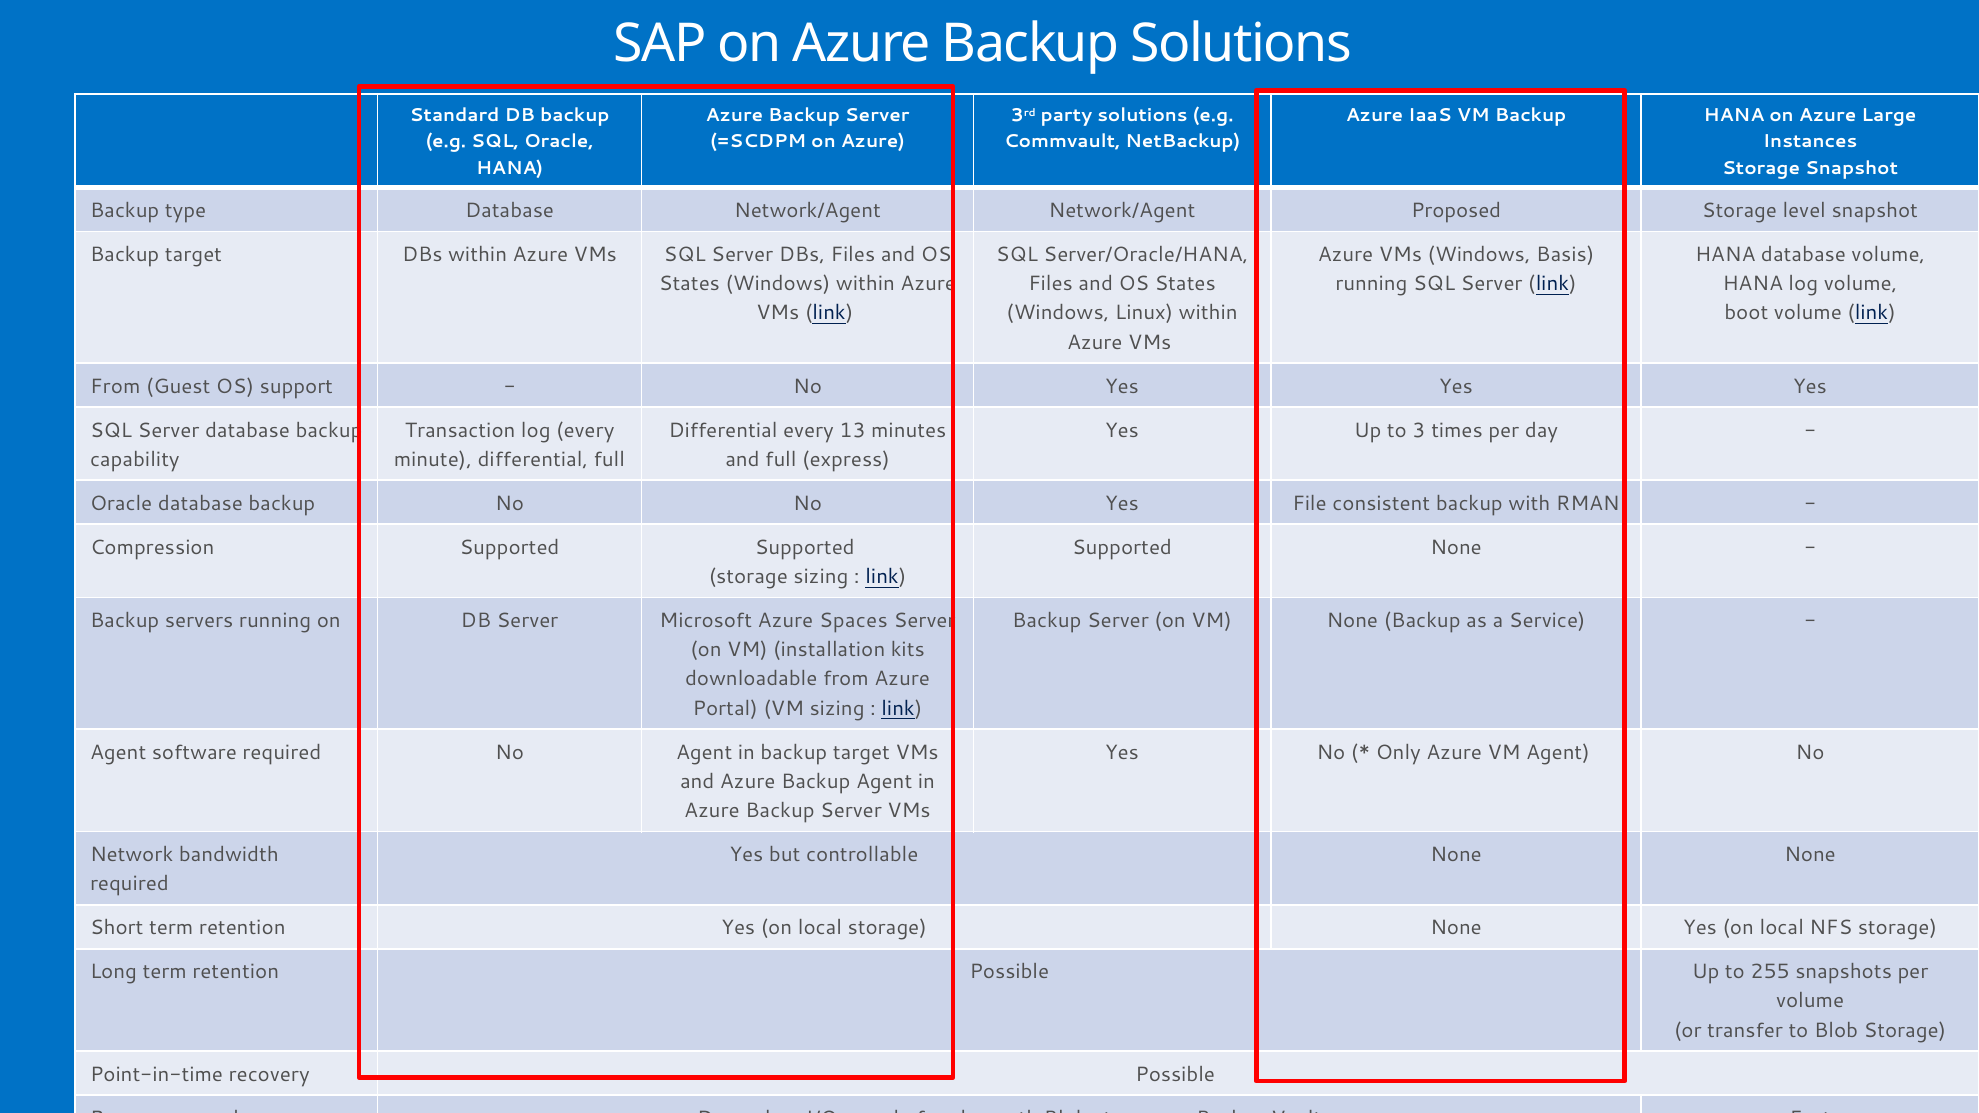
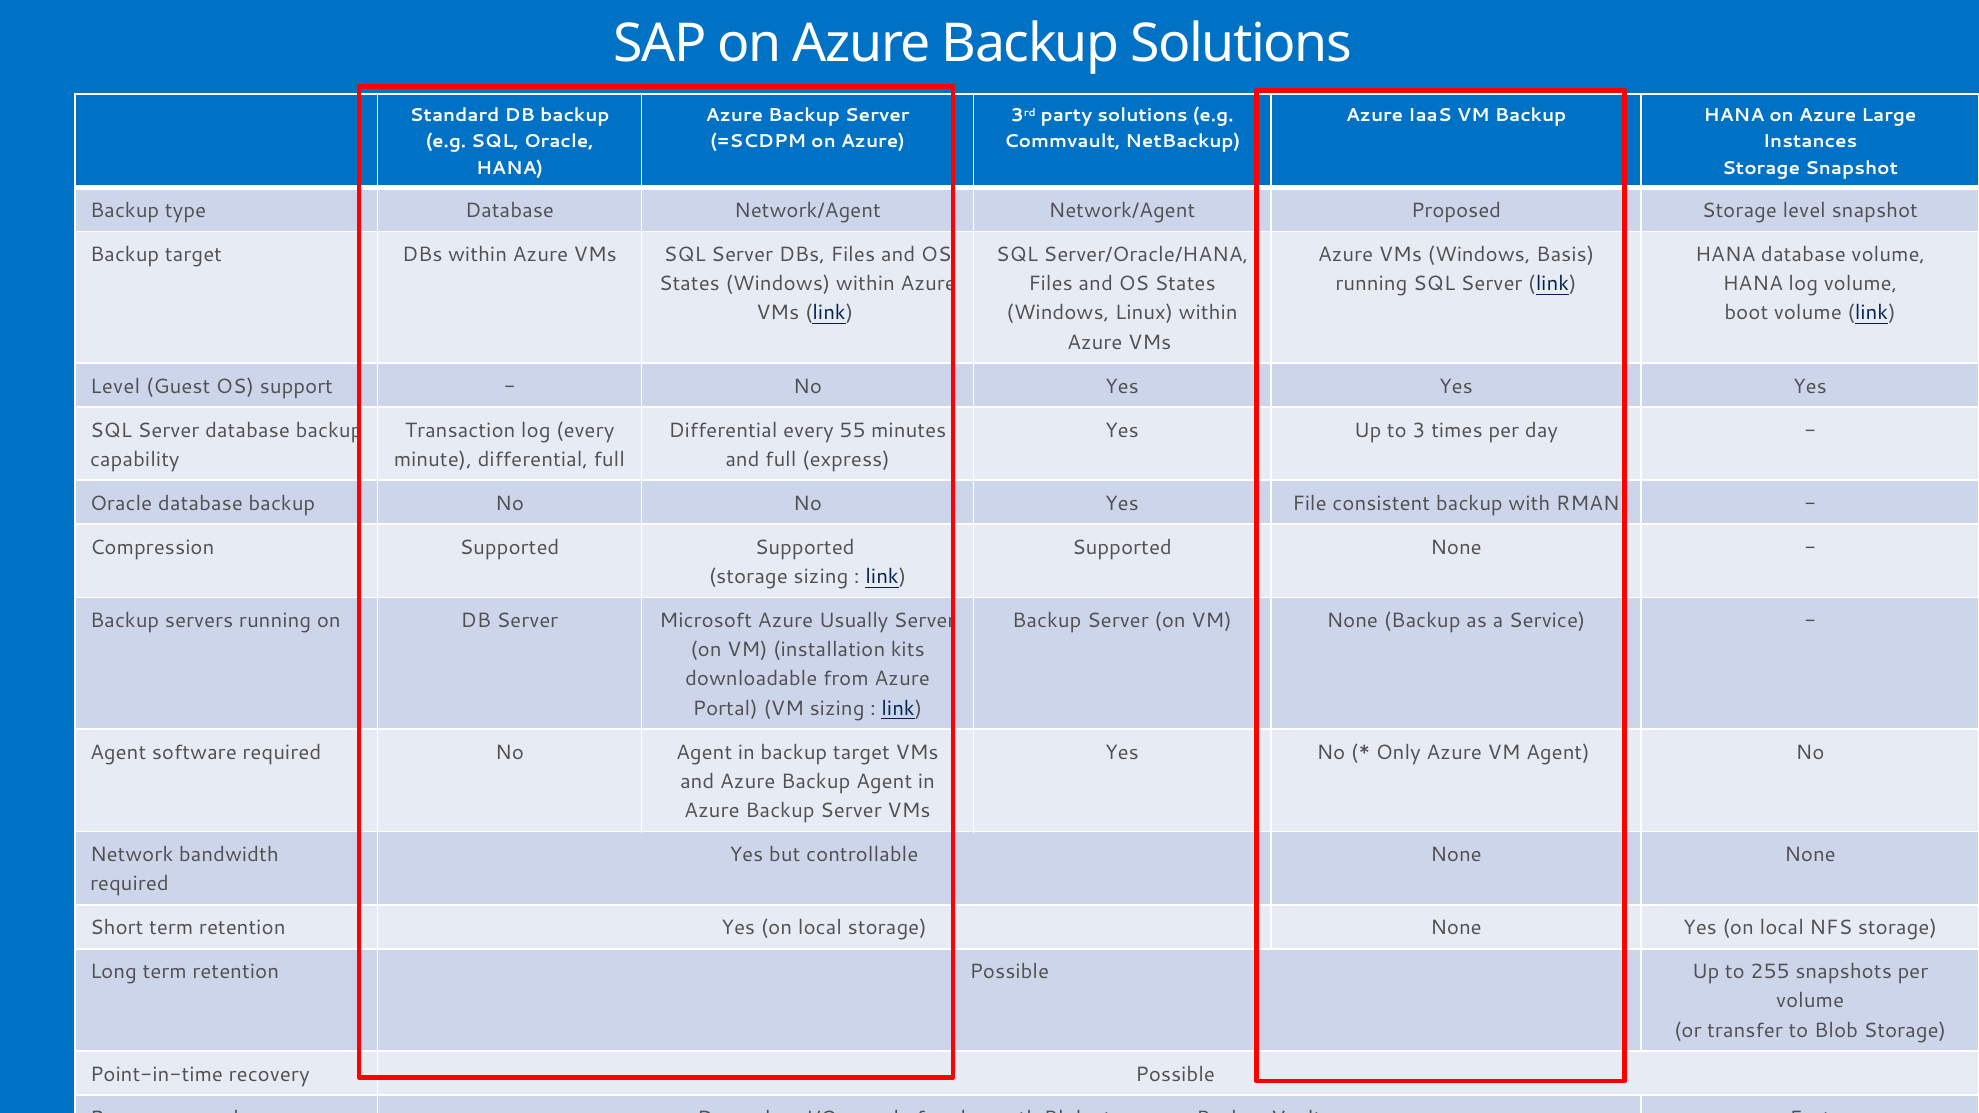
From at (115, 386): From -> Level
13: 13 -> 55
Spaces: Spaces -> Usually
